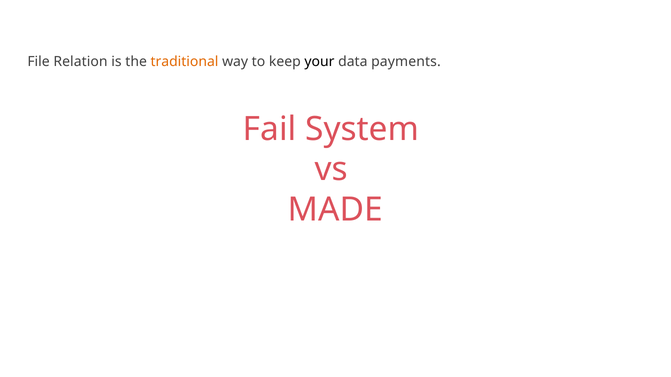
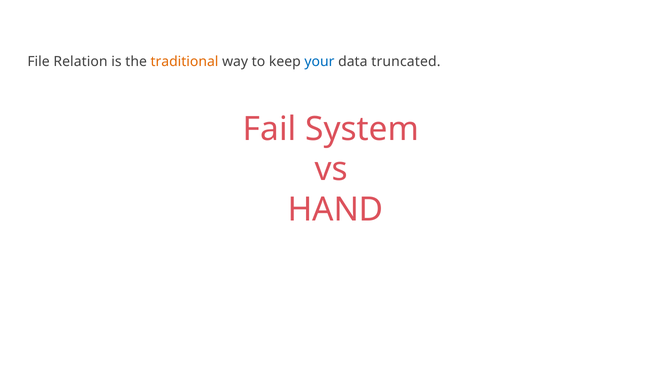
your colour: black -> blue
payments: payments -> truncated
MADE: MADE -> HAND
